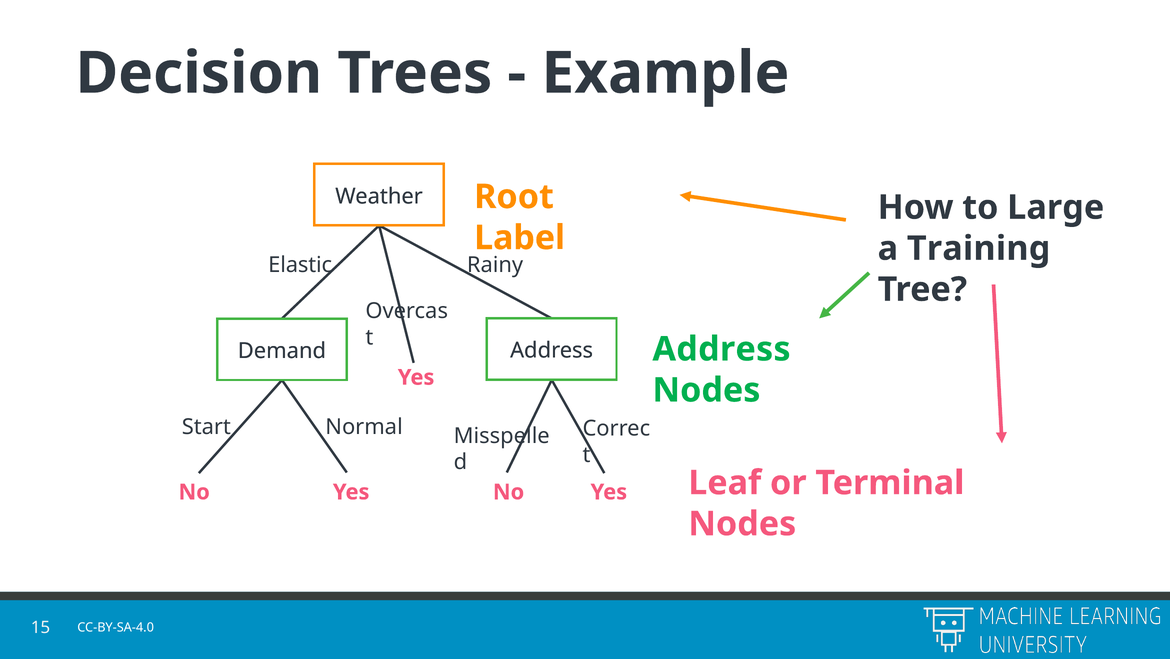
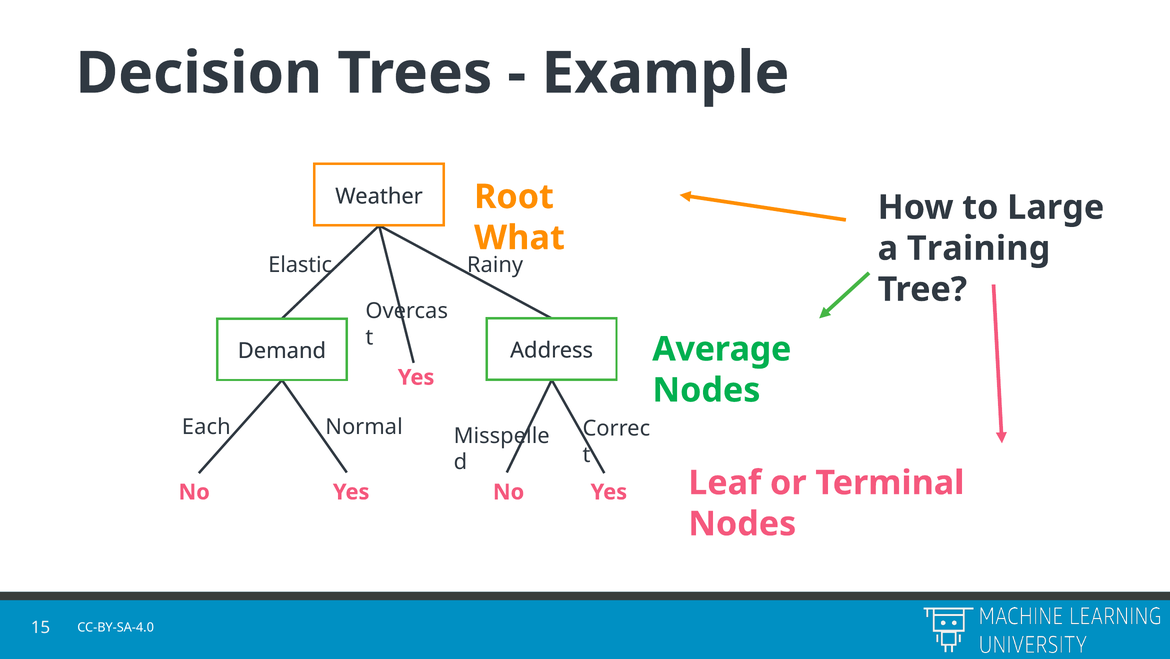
Label: Label -> What
Address at (722, 349): Address -> Average
Start: Start -> Each
